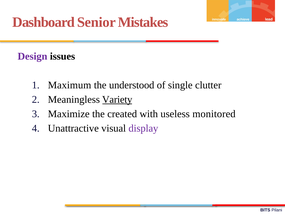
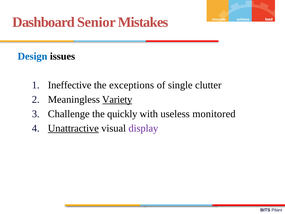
Design colour: purple -> blue
Maximum: Maximum -> Ineffective
understood: understood -> exceptions
Maximize: Maximize -> Challenge
created: created -> quickly
Unattractive underline: none -> present
